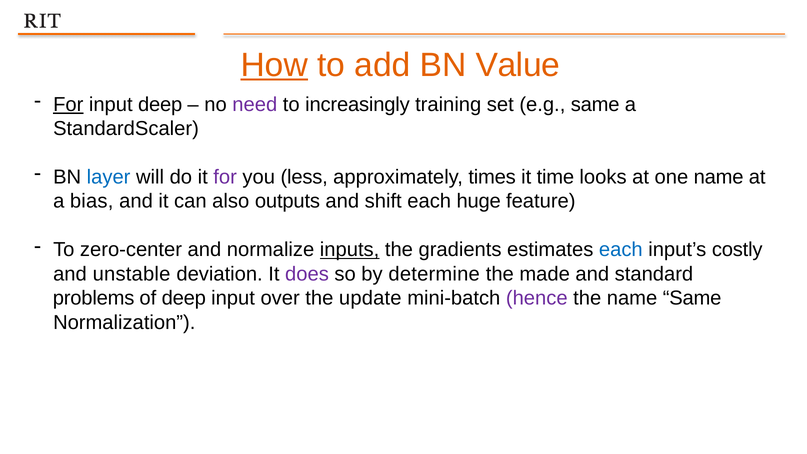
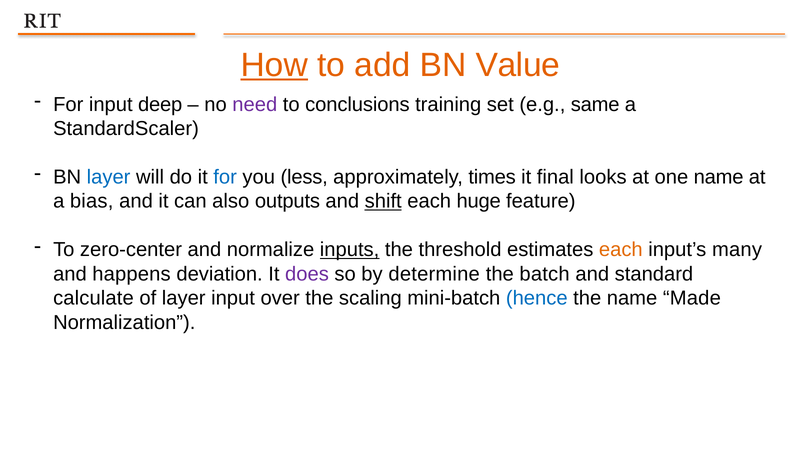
For at (68, 104) underline: present -> none
increasingly: increasingly -> conclusions
for at (225, 177) colour: purple -> blue
time: time -> final
shift underline: none -> present
gradients: gradients -> threshold
each at (621, 250) colour: blue -> orange
costly: costly -> many
unstable: unstable -> happens
made: made -> batch
problems: problems -> calculate
of deep: deep -> layer
update: update -> scaling
hence colour: purple -> blue
name Same: Same -> Made
